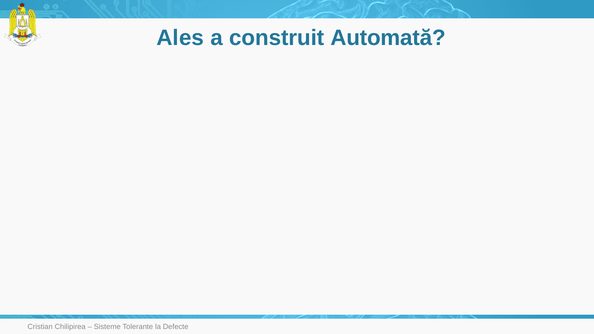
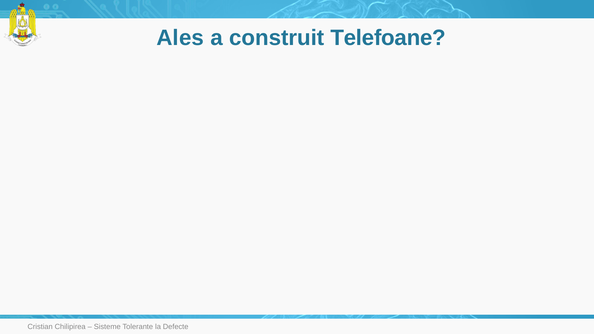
Automată: Automată -> Telefoane
